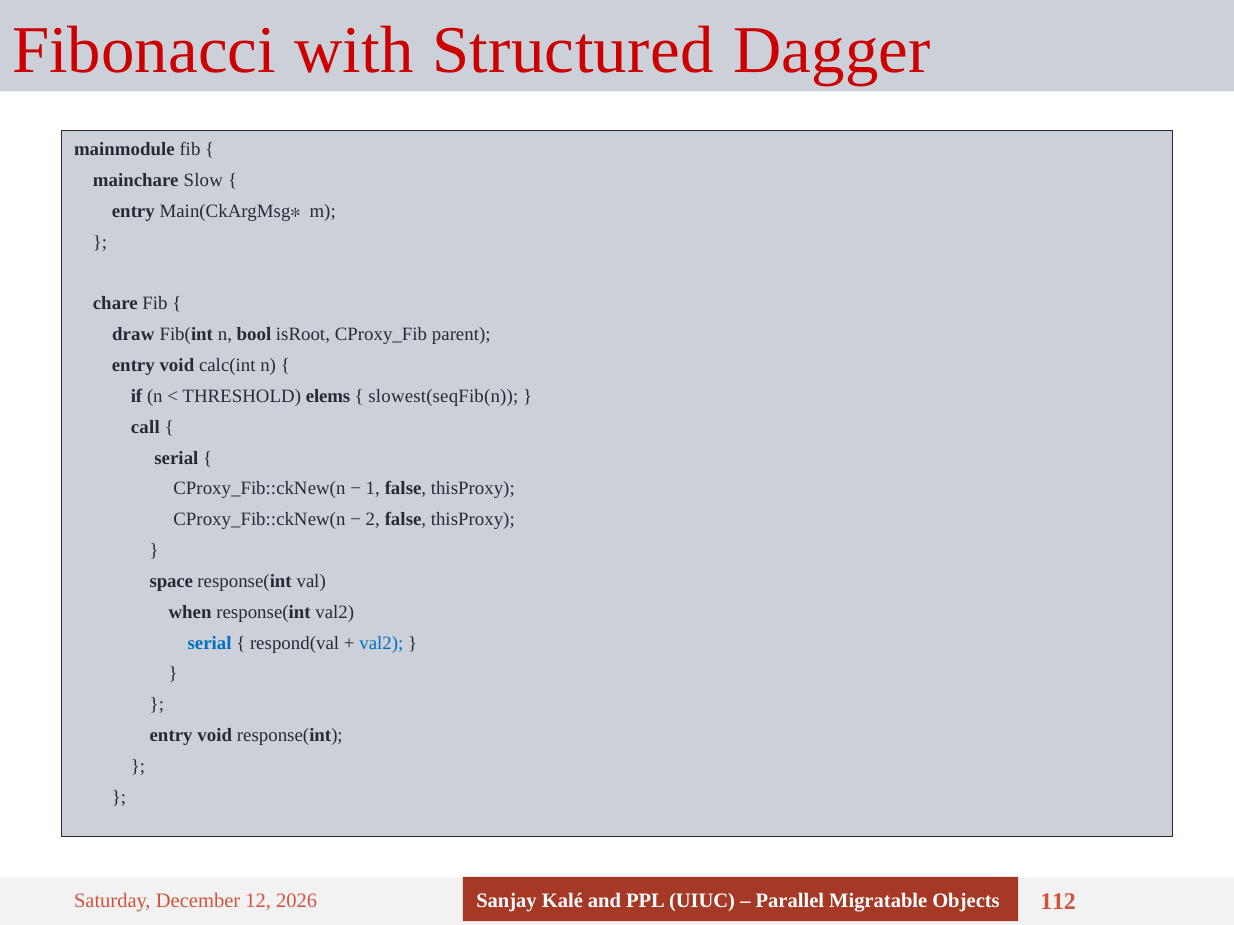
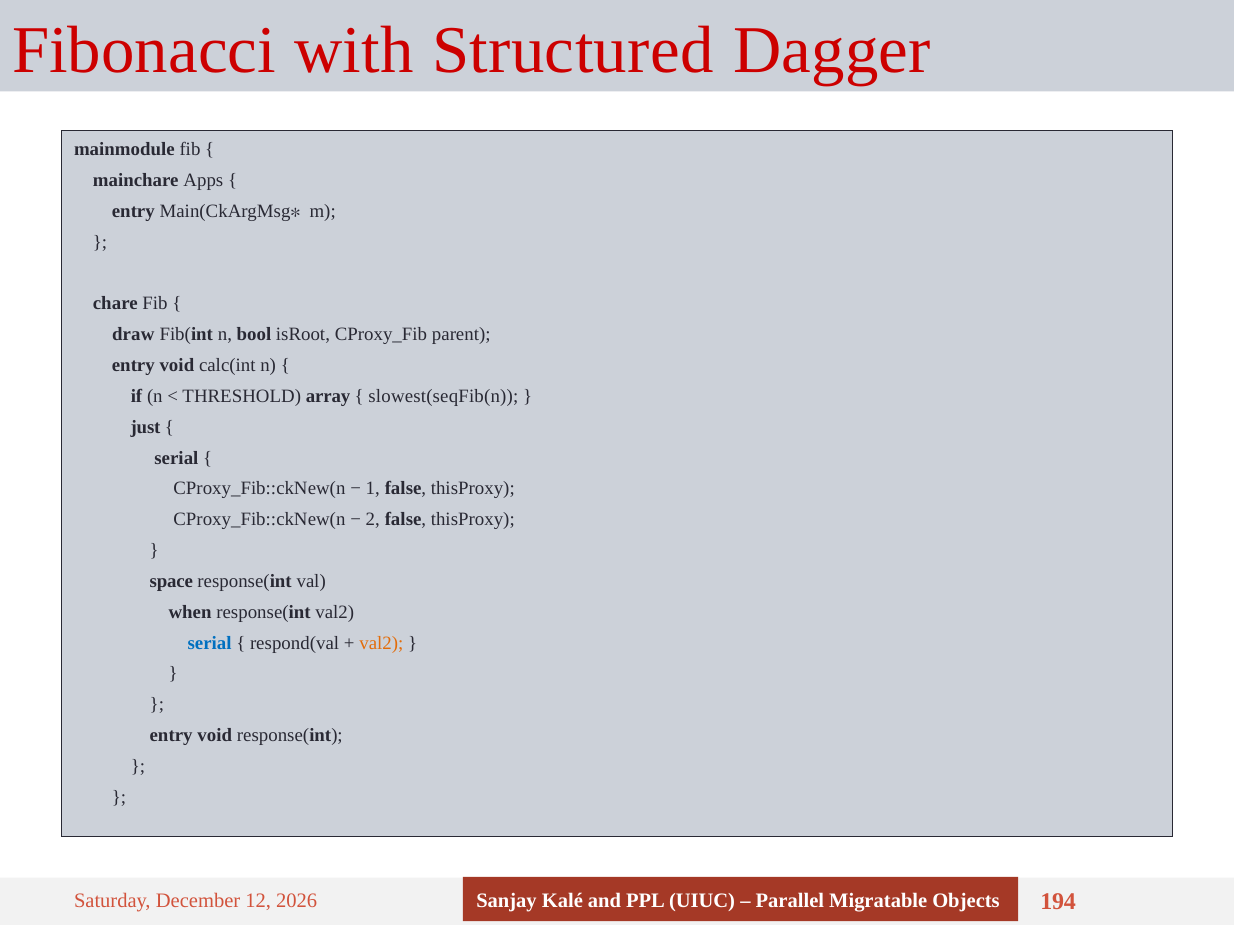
Slow: Slow -> Apps
elems: elems -> array
call: call -> just
val2 at (381, 643) colour: blue -> orange
112: 112 -> 194
